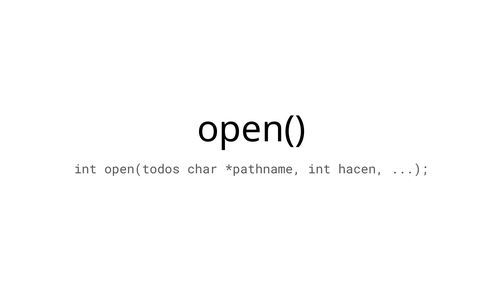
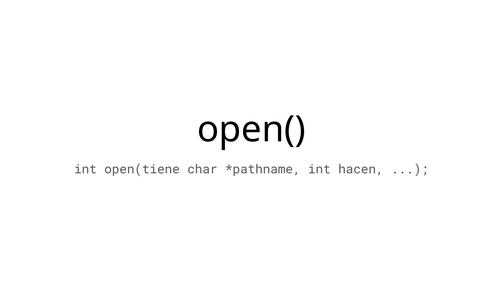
open(todos: open(todos -> open(tiene
